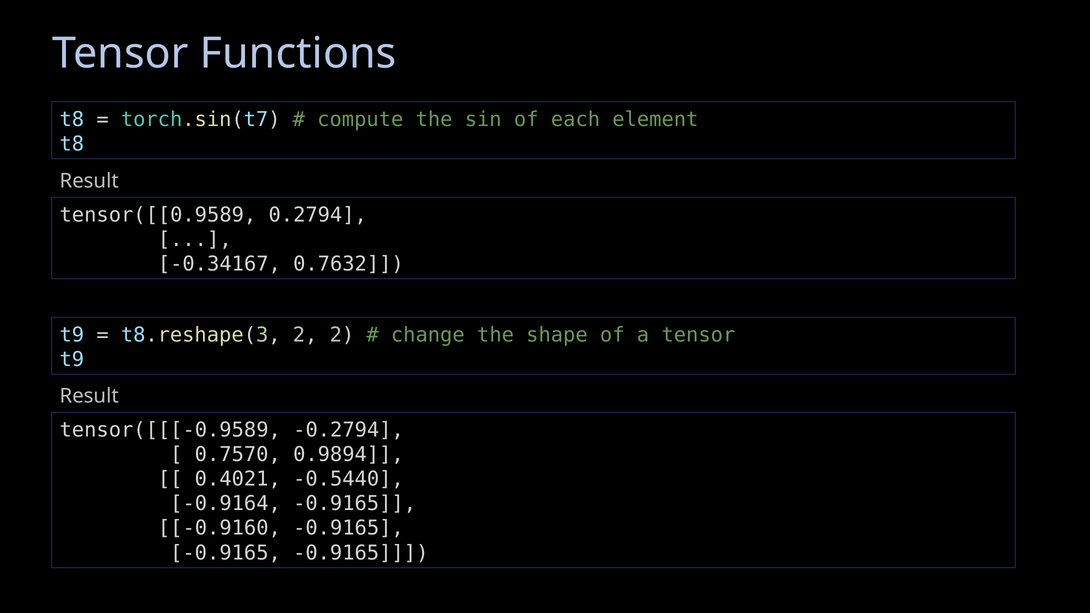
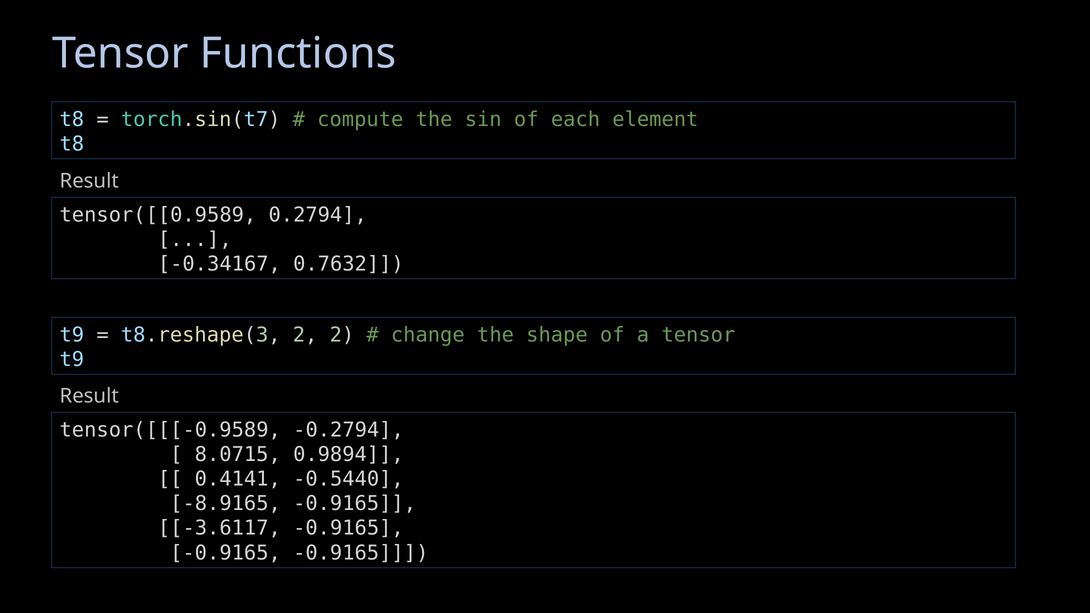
0.7570: 0.7570 -> 8.0715
0.4021: 0.4021 -> 0.4141
-0.9164: -0.9164 -> -8.9165
-0.9160: -0.9160 -> -3.6117
